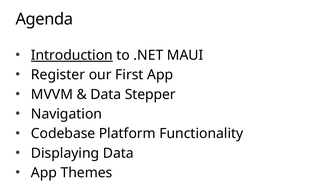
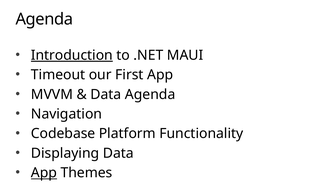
Register: Register -> Timeout
Data Stepper: Stepper -> Agenda
App at (44, 172) underline: none -> present
